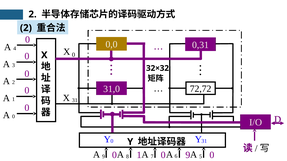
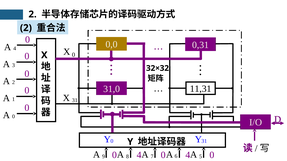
72,72: 72,72 -> 11,31
1 at (139, 155): 1 -> 4
9 at (188, 155): 9 -> 4
